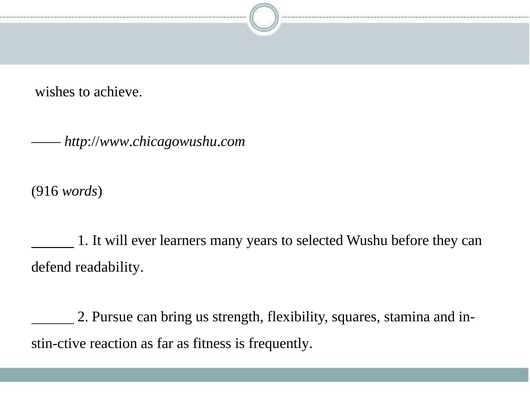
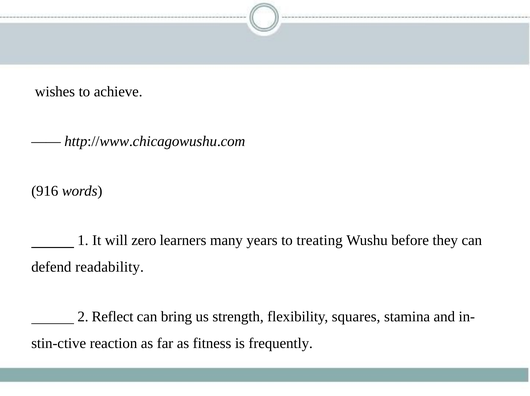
ever: ever -> zero
selected: selected -> treating
Pursue: Pursue -> Reflect
